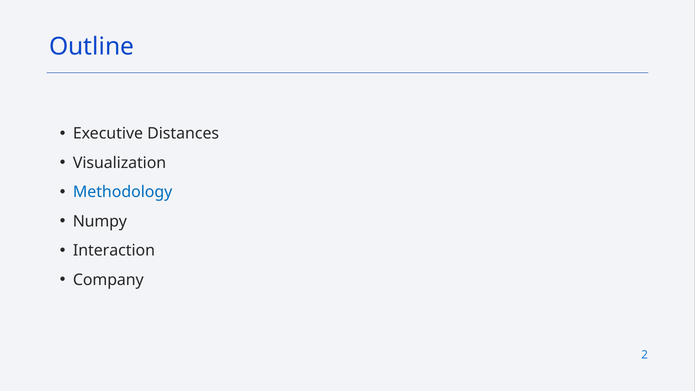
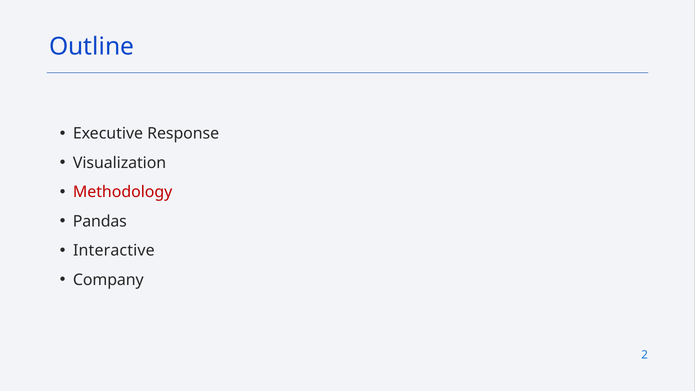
Distances: Distances -> Response
Methodology colour: blue -> red
Numpy: Numpy -> Pandas
Interaction: Interaction -> Interactive
